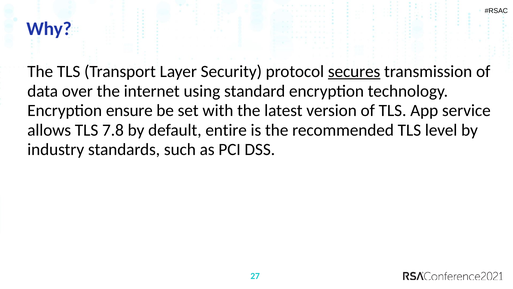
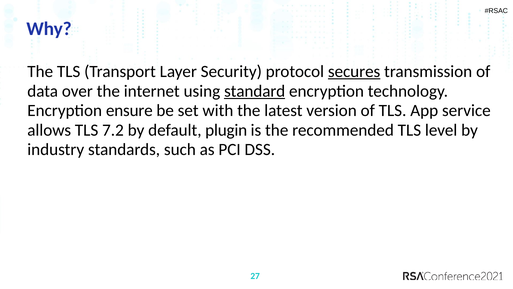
standard underline: none -> present
7.8: 7.8 -> 7.2
entire: entire -> plugin
